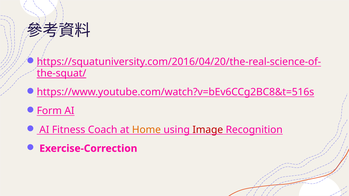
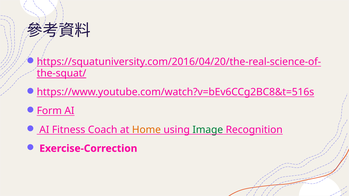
Image colour: red -> green
